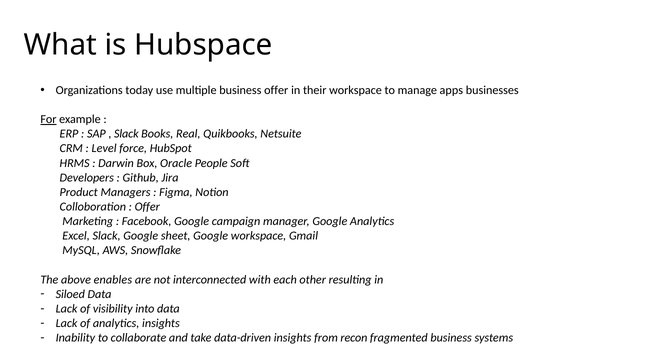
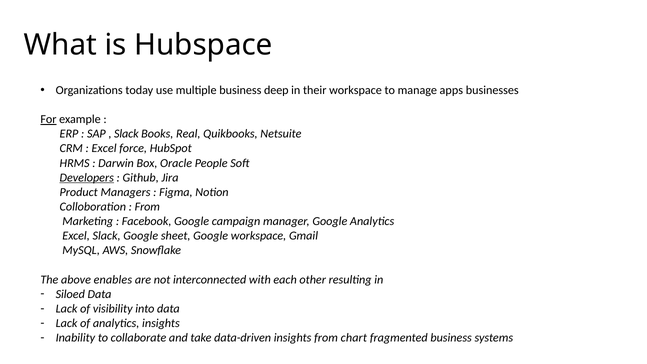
business offer: offer -> deep
Level at (104, 148): Level -> Excel
Developers underline: none -> present
Offer at (147, 207): Offer -> From
recon: recon -> chart
